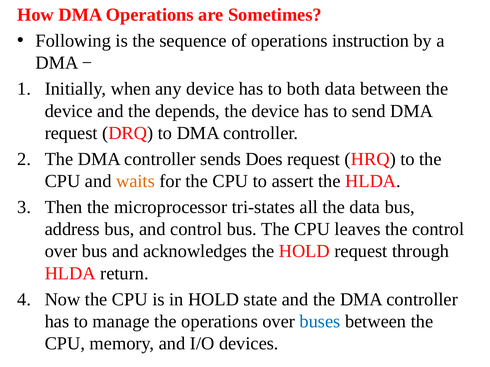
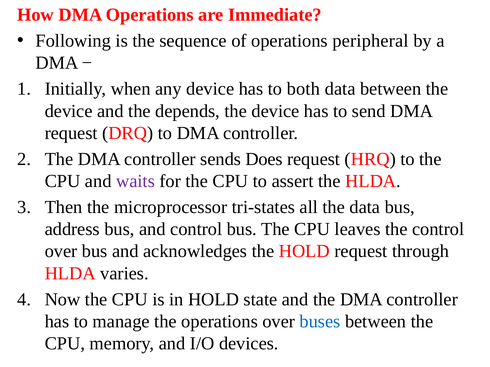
Sometimes: Sometimes -> Immediate
instruction: instruction -> peripheral
waits colour: orange -> purple
return: return -> varies
